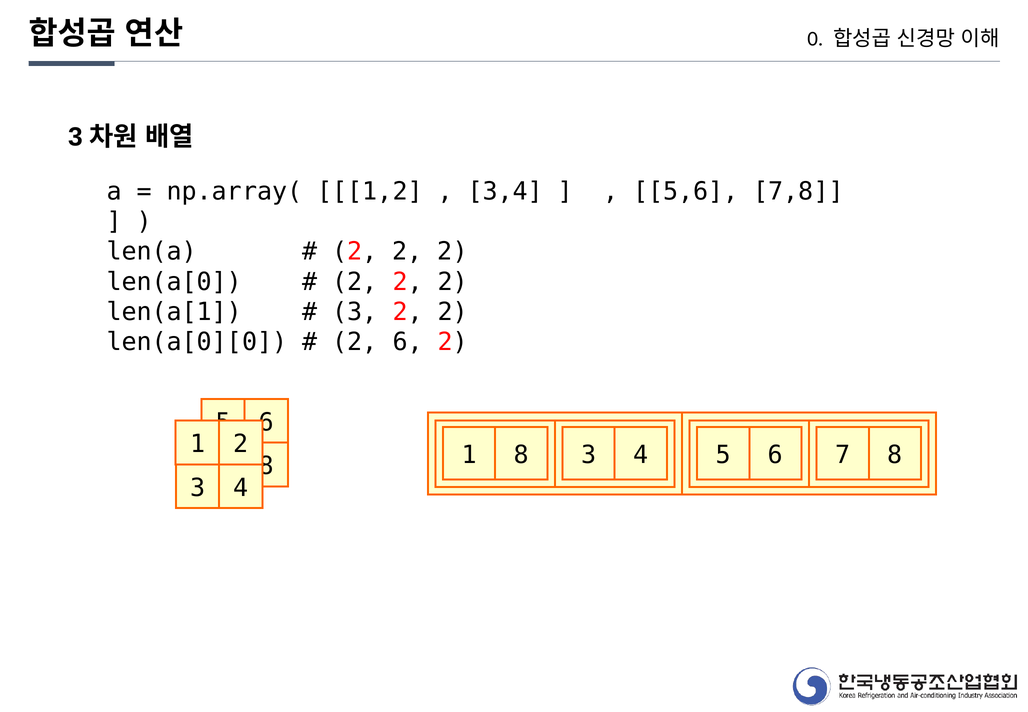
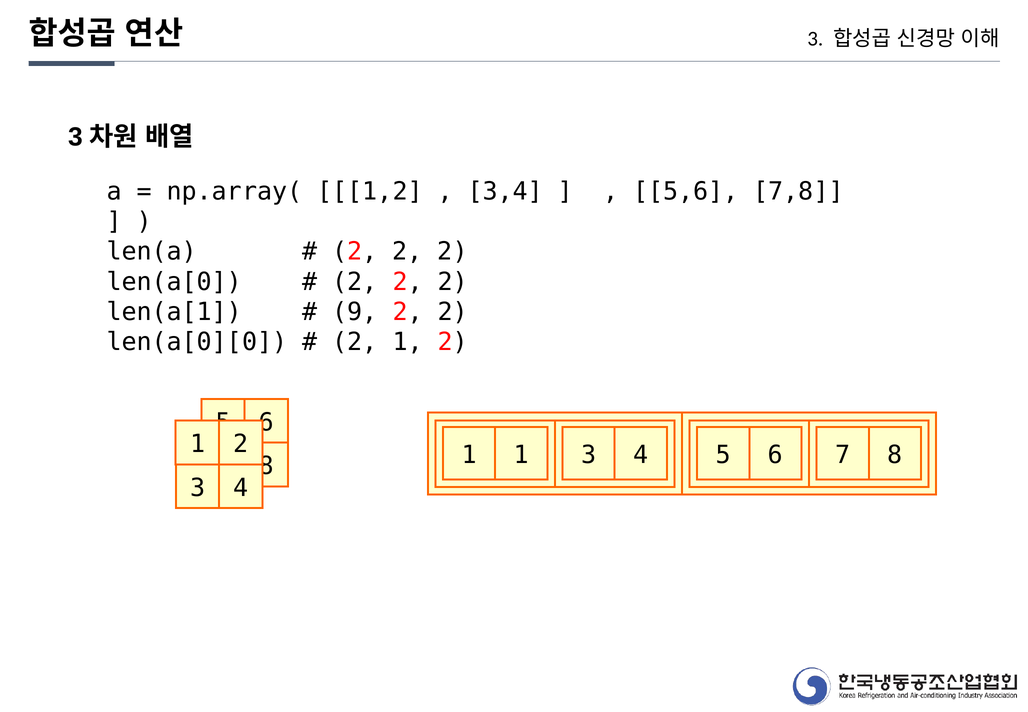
0 at (815, 39): 0 -> 3
3 at (355, 312): 3 -> 9
2 6: 6 -> 1
1 8: 8 -> 1
